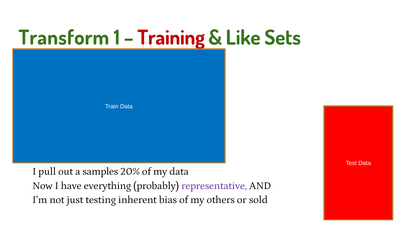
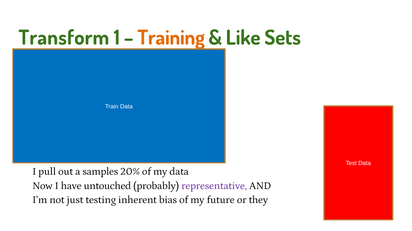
Training colour: red -> orange
everything: everything -> untouched
others: others -> future
sold: sold -> they
